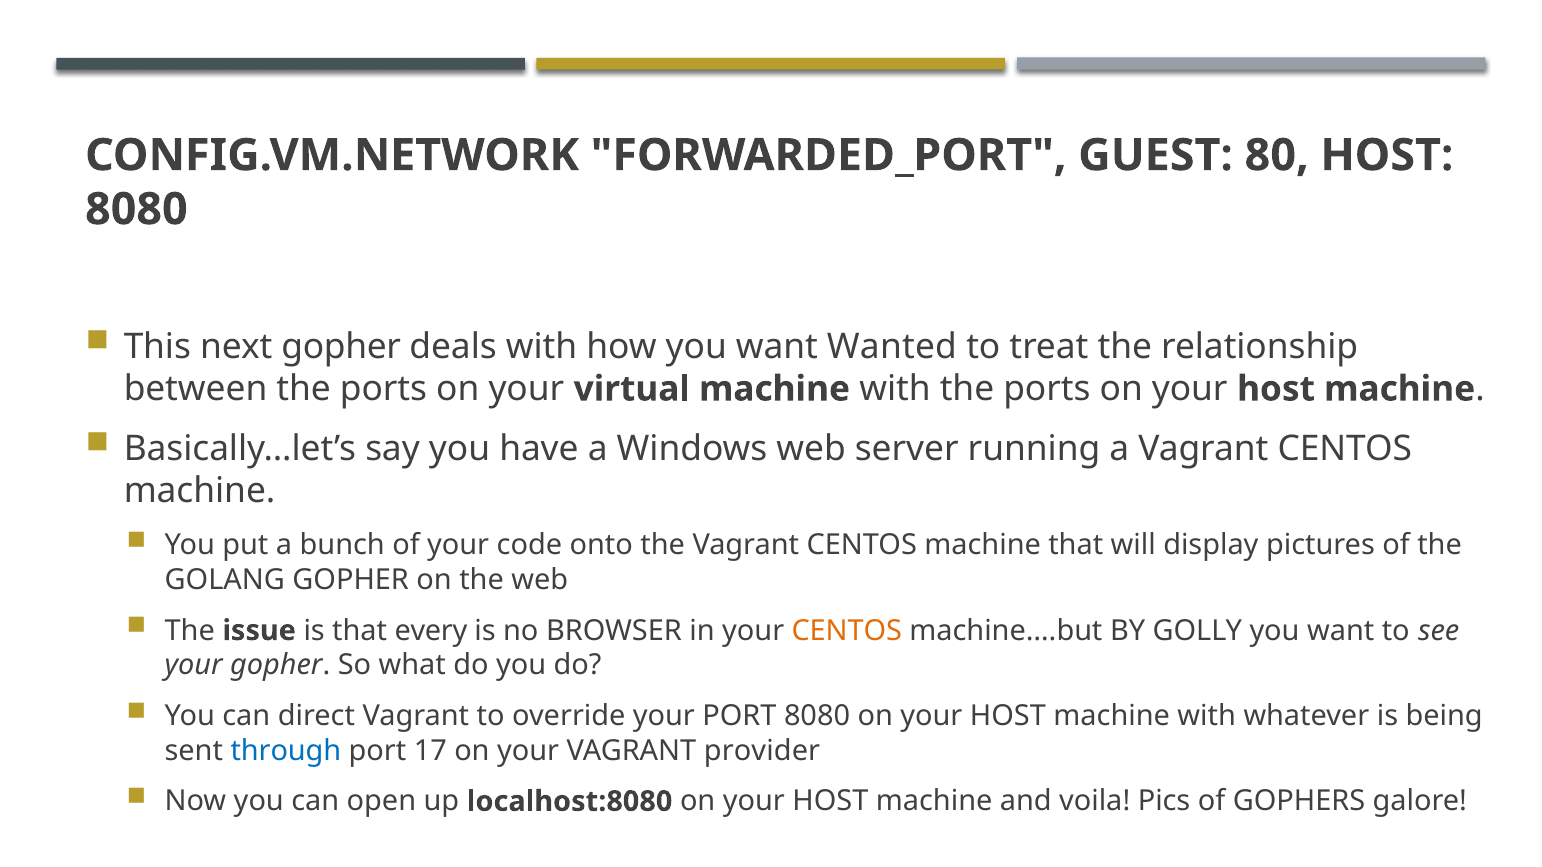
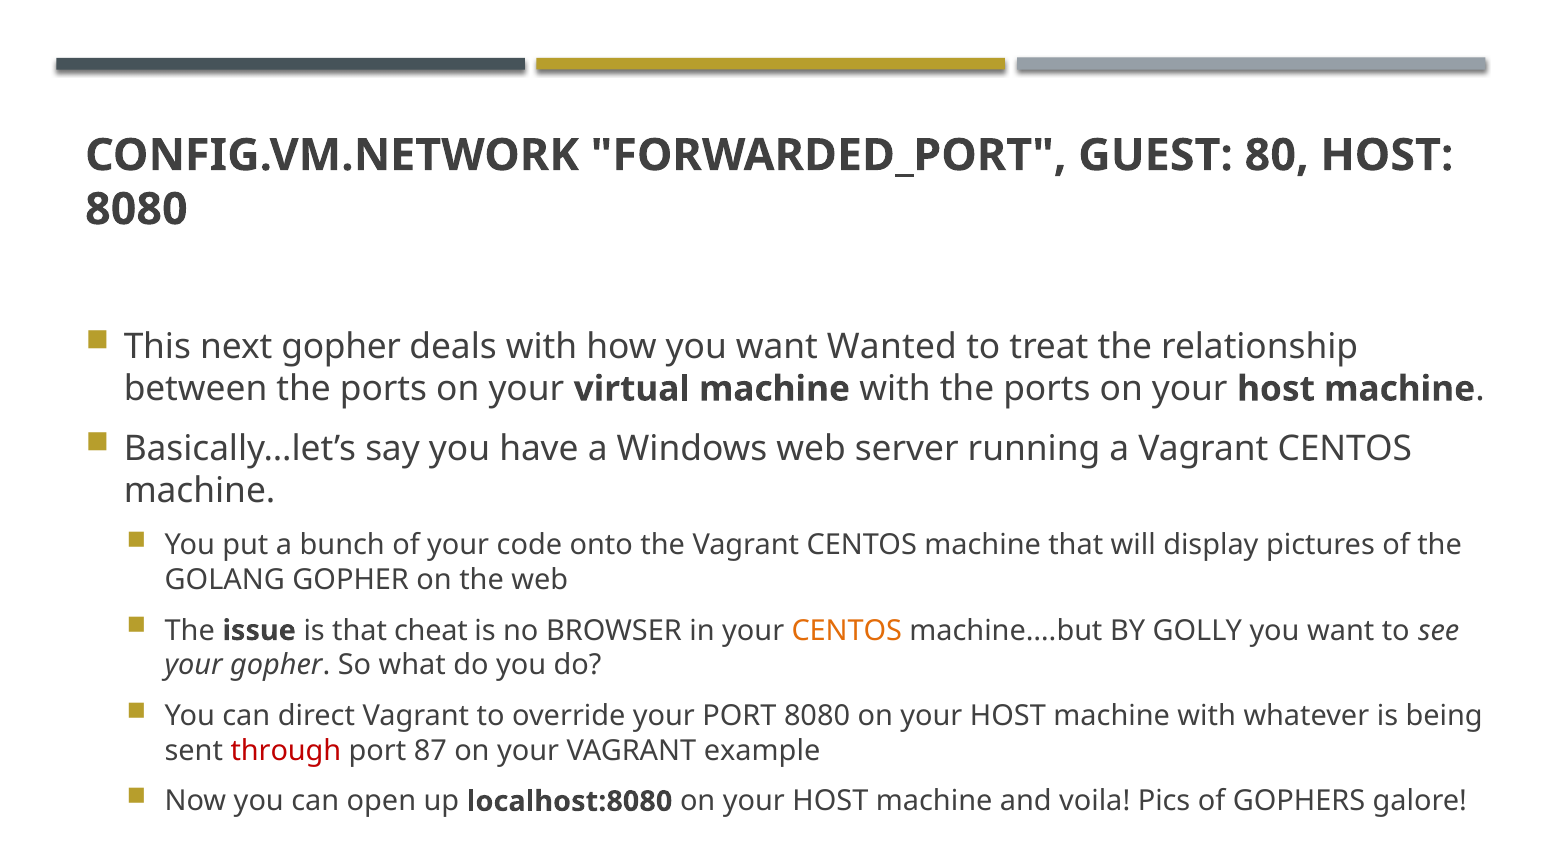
every: every -> cheat
through colour: blue -> red
17: 17 -> 87
provider: provider -> example
